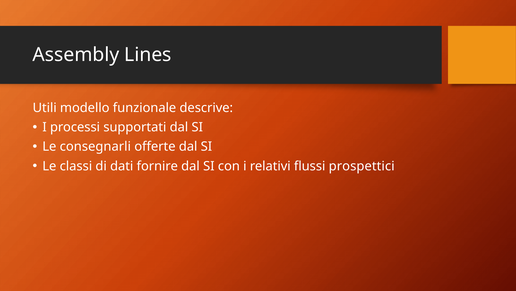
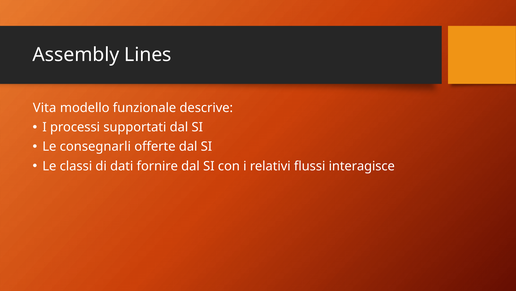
Utili: Utili -> Vita
prospettici: prospettici -> interagisce
